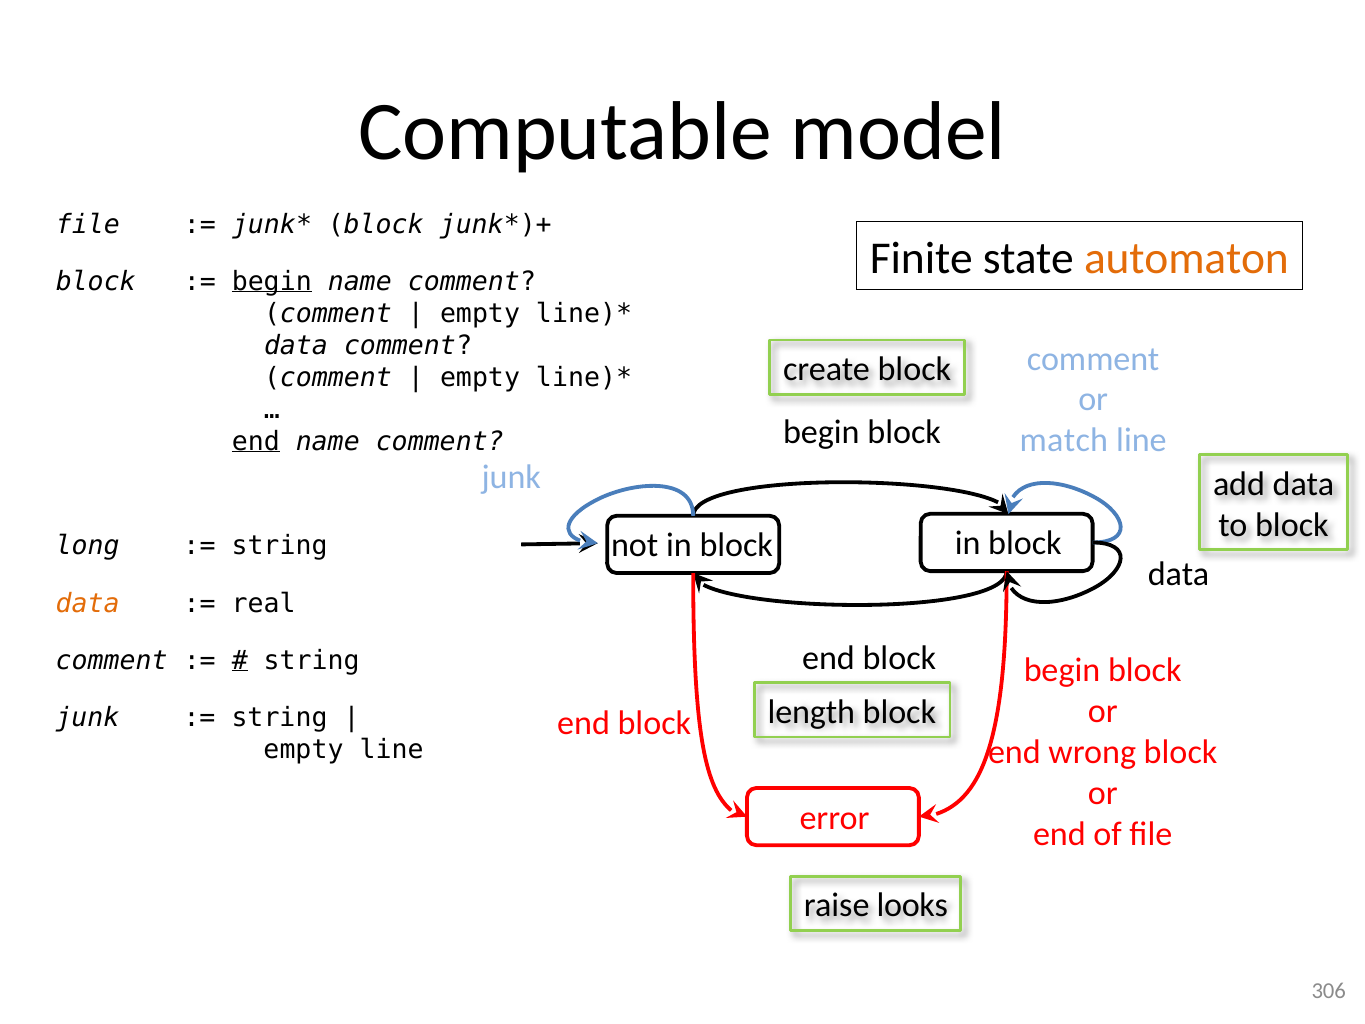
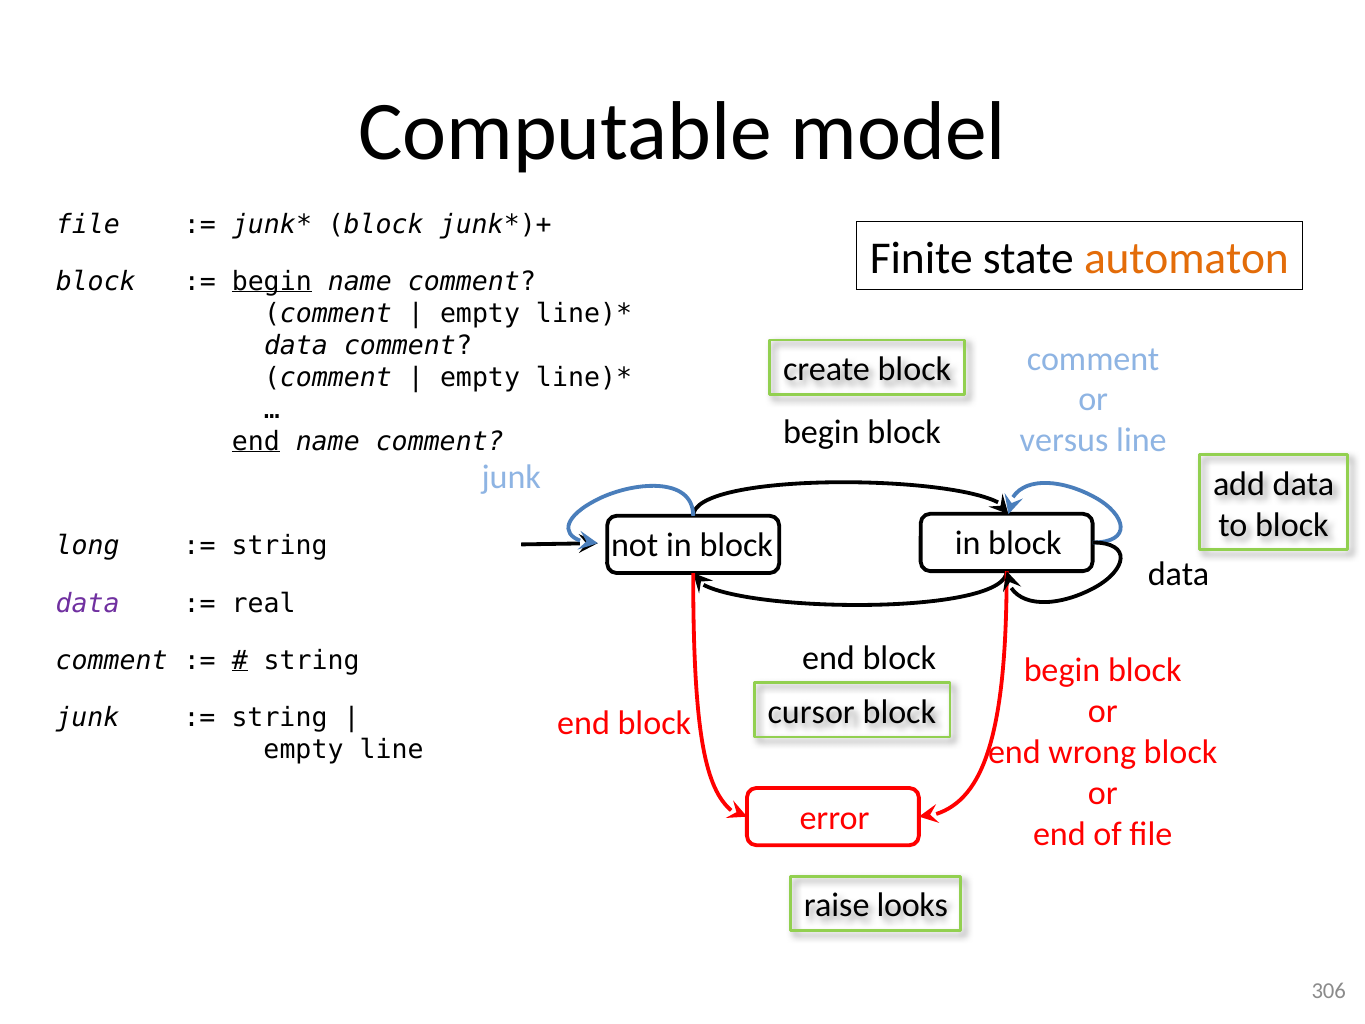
match: match -> versus
data at (88, 603) colour: orange -> purple
length: length -> cursor
